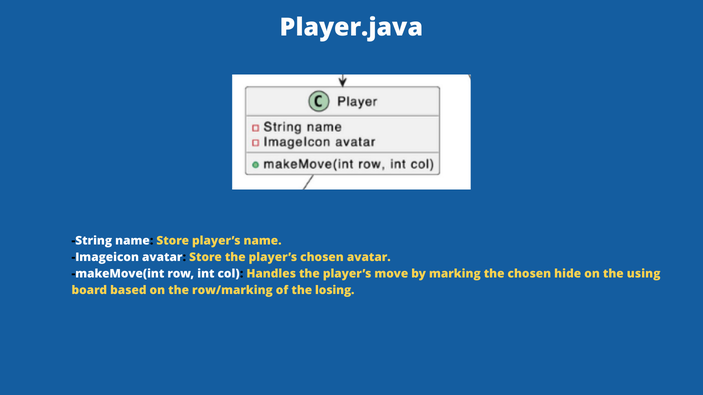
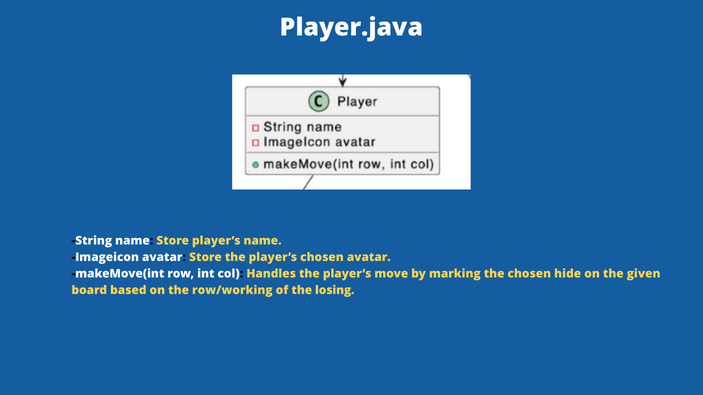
using: using -> given
row/marking: row/marking -> row/working
